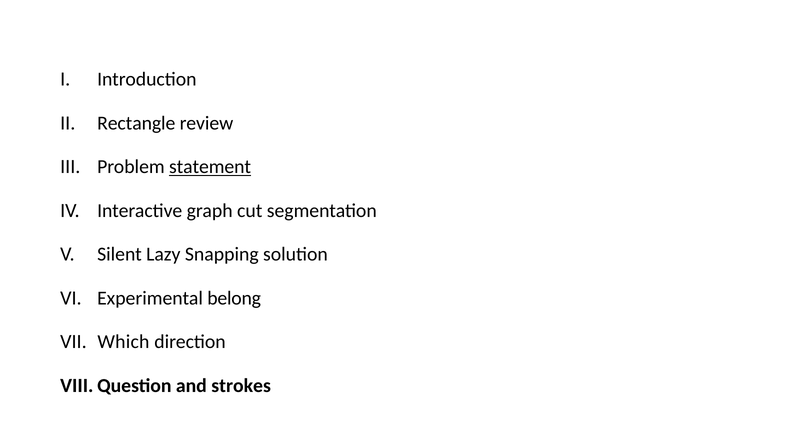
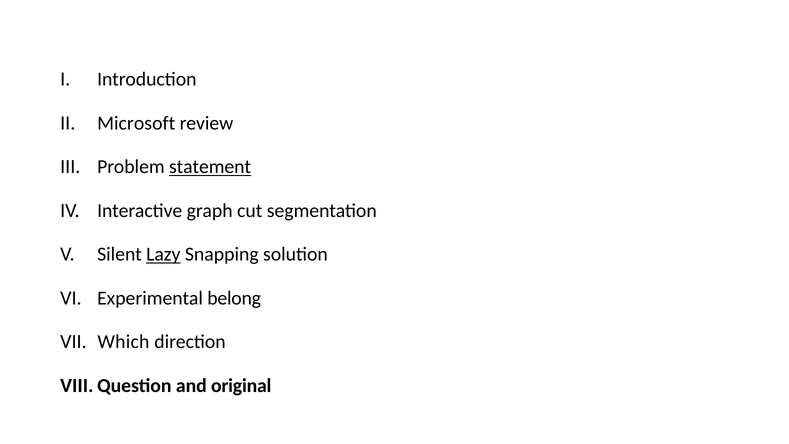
Rectangle: Rectangle -> Microsoft
Lazy underline: none -> present
strokes: strokes -> original
